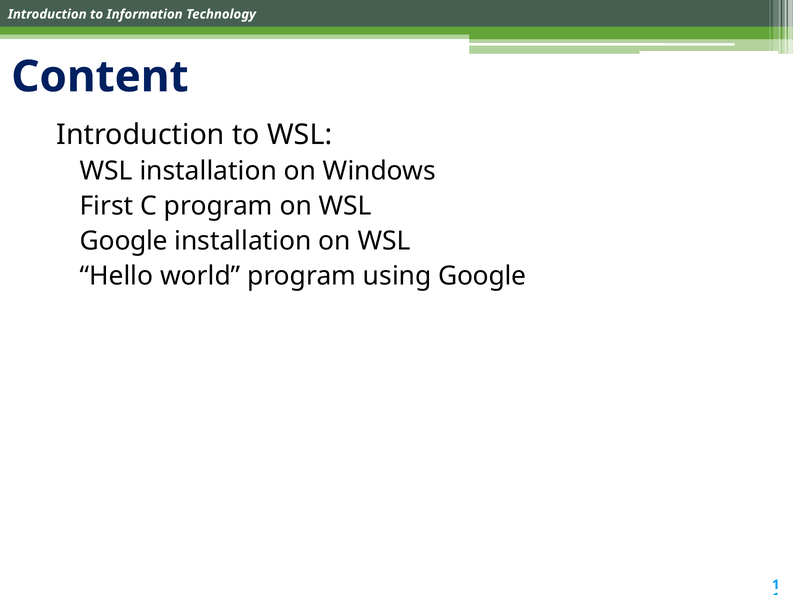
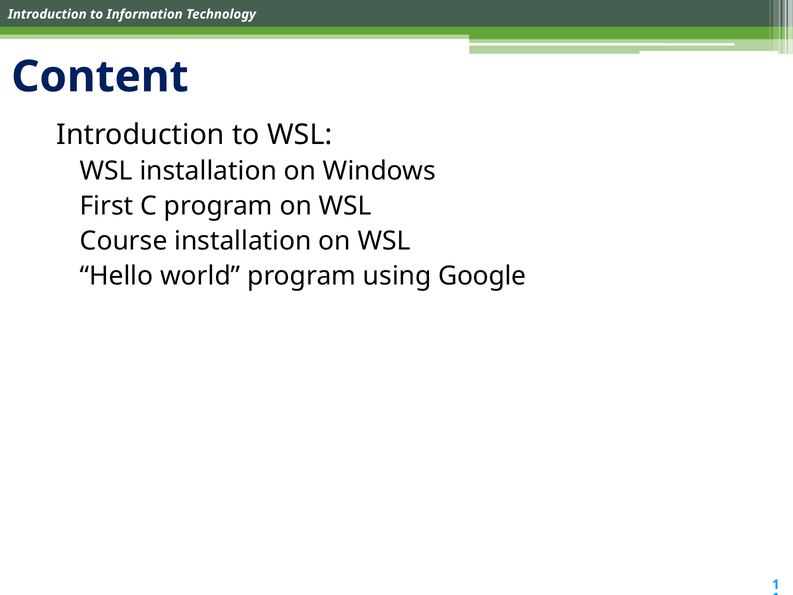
Google at (124, 241): Google -> Course
